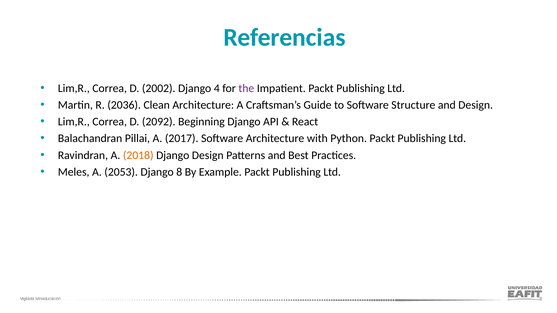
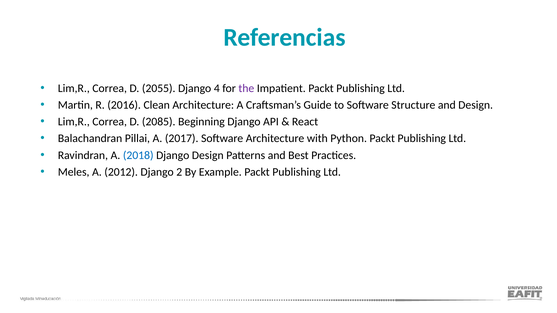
2002: 2002 -> 2055
2036: 2036 -> 2016
2092: 2092 -> 2085
2018 colour: orange -> blue
2053: 2053 -> 2012
8: 8 -> 2
